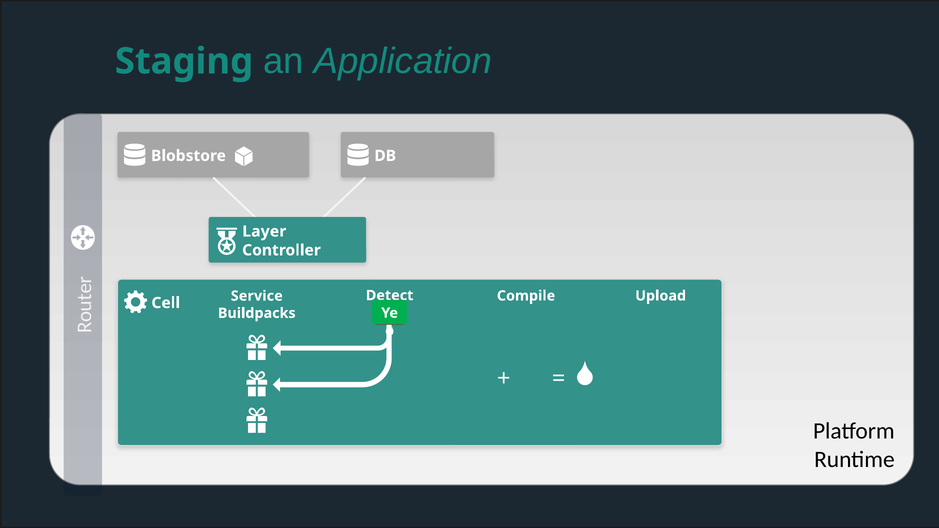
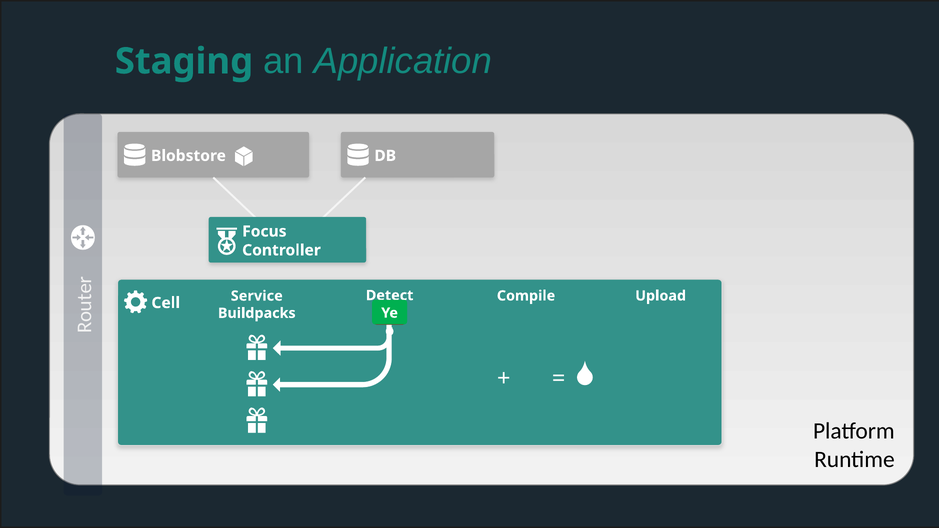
Layer: Layer -> Focus
